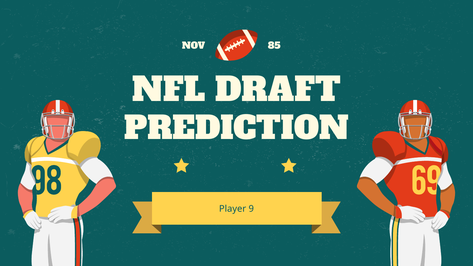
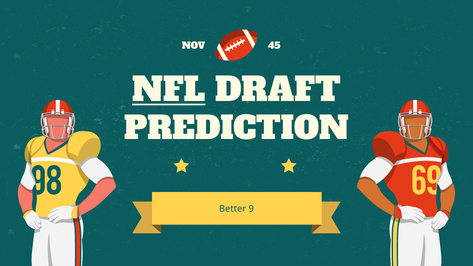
85: 85 -> 45
NFL underline: none -> present
Player: Player -> Better
